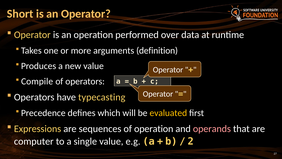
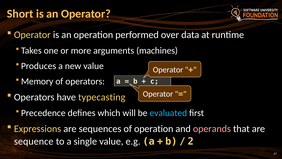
definition: definition -> machines
Compile: Compile -> Memory
evaluated colour: yellow -> light blue
computer: computer -> sequence
